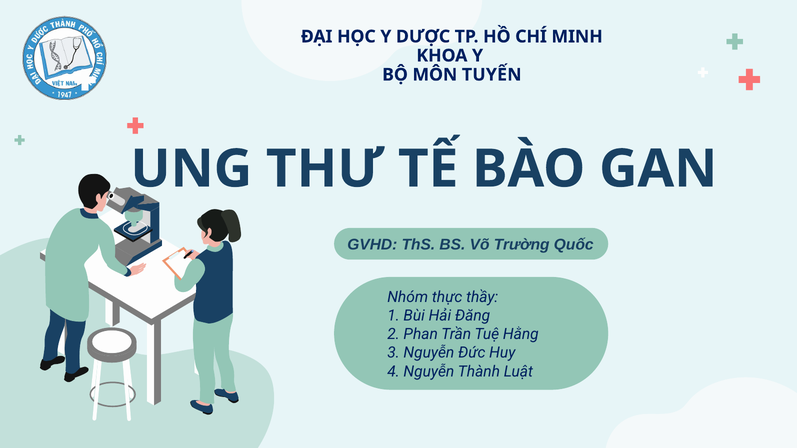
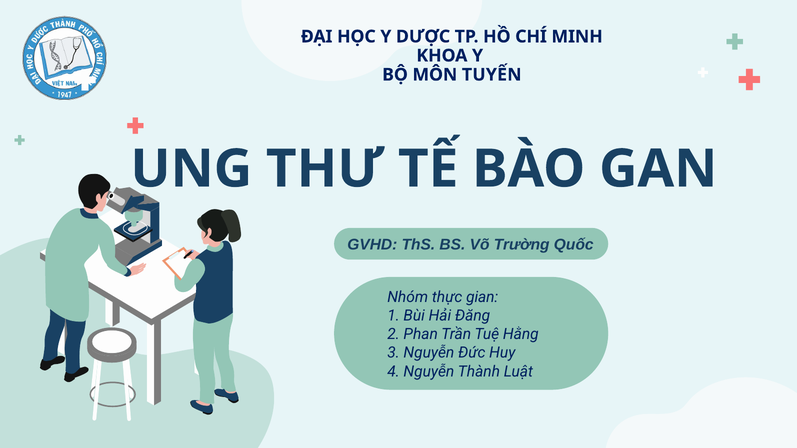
thầy: thầy -> gian
